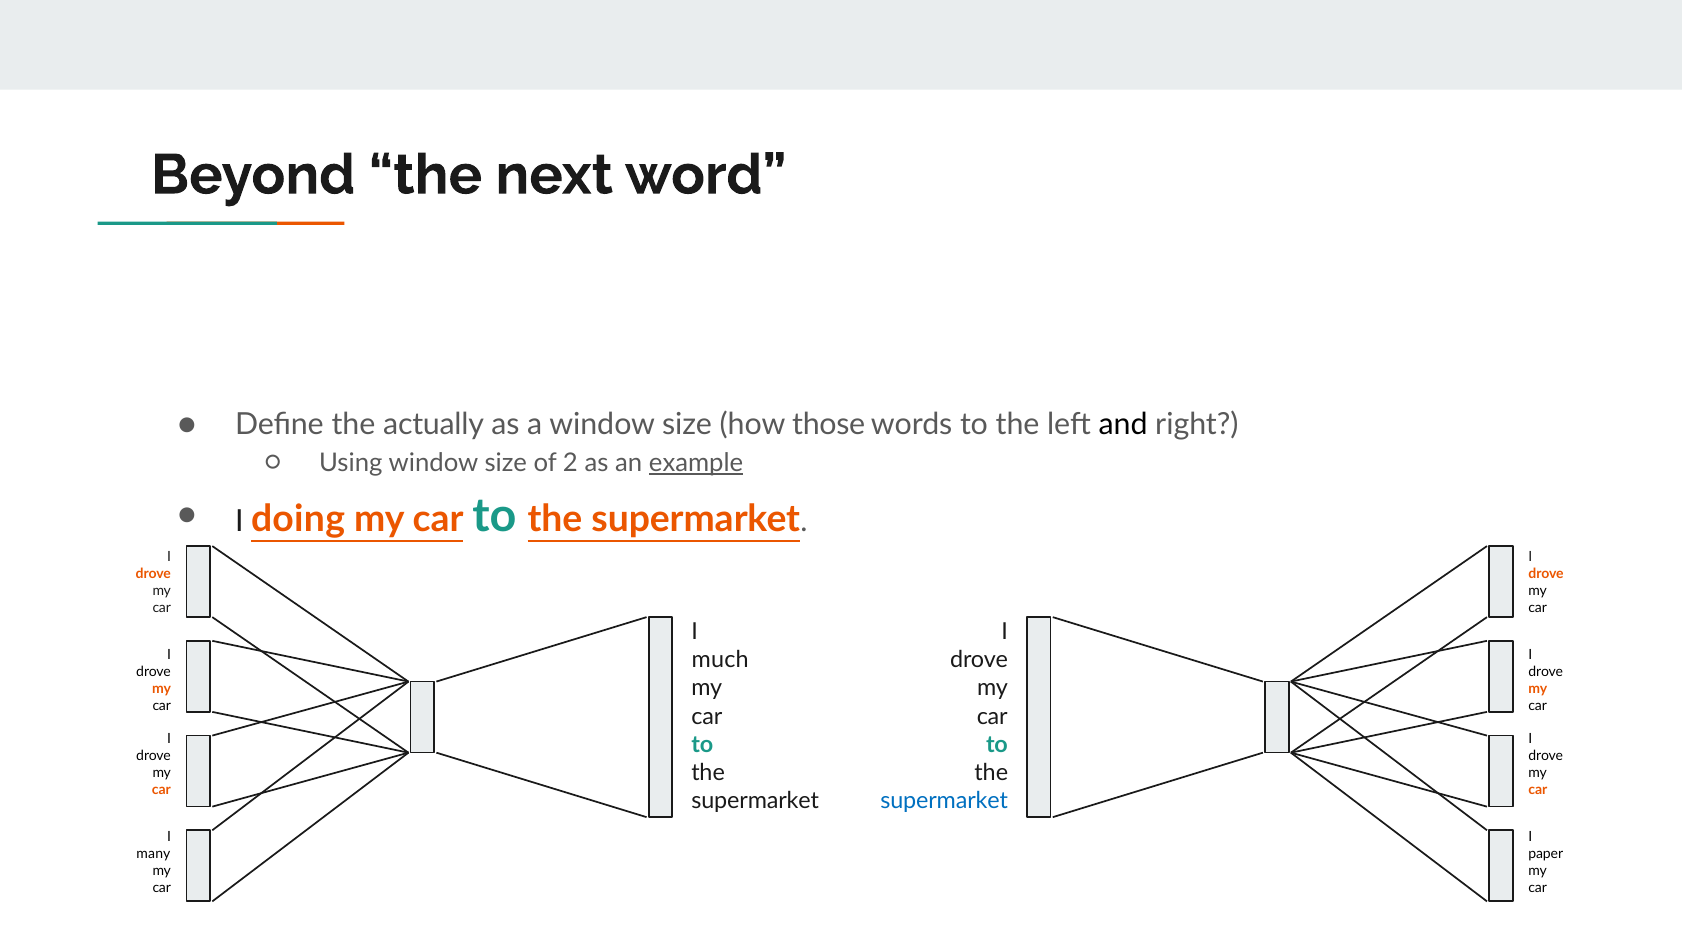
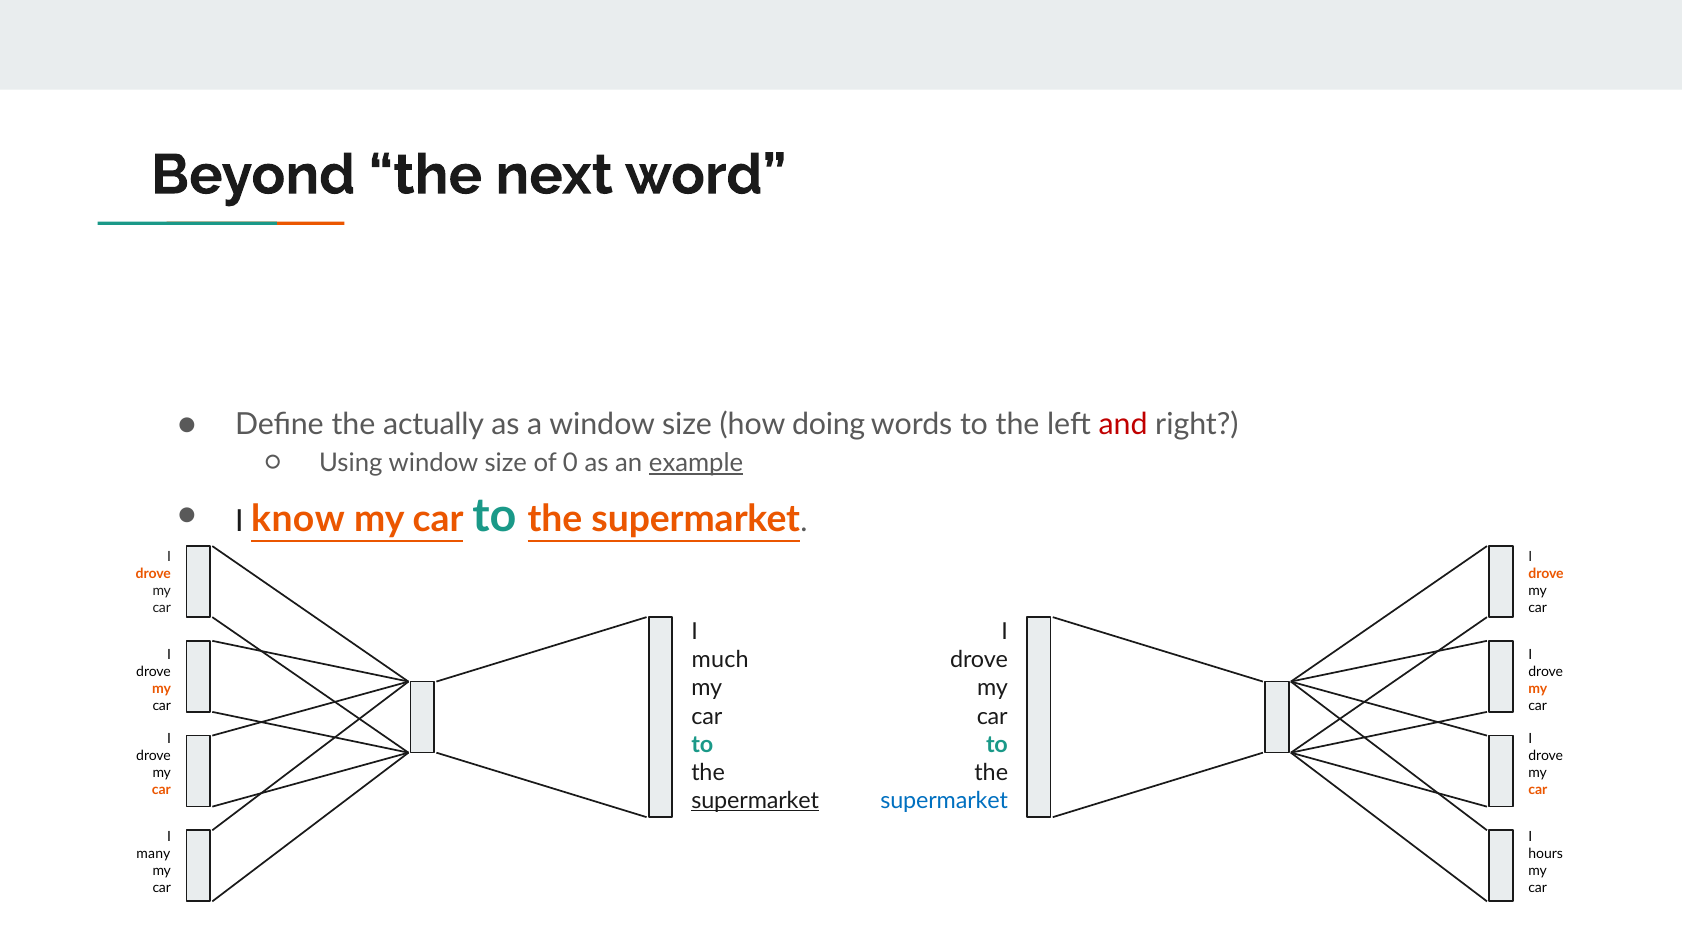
those: those -> doing
and colour: black -> red
2: 2 -> 0
doing: doing -> know
supermarket at (755, 801) underline: none -> present
paper: paper -> hours
